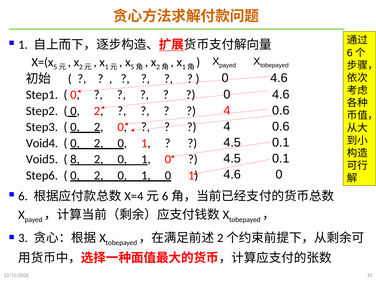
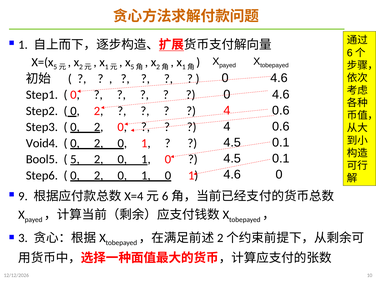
Void5: Void5 -> Bool5
8: 8 -> 5
6: 6 -> 9
